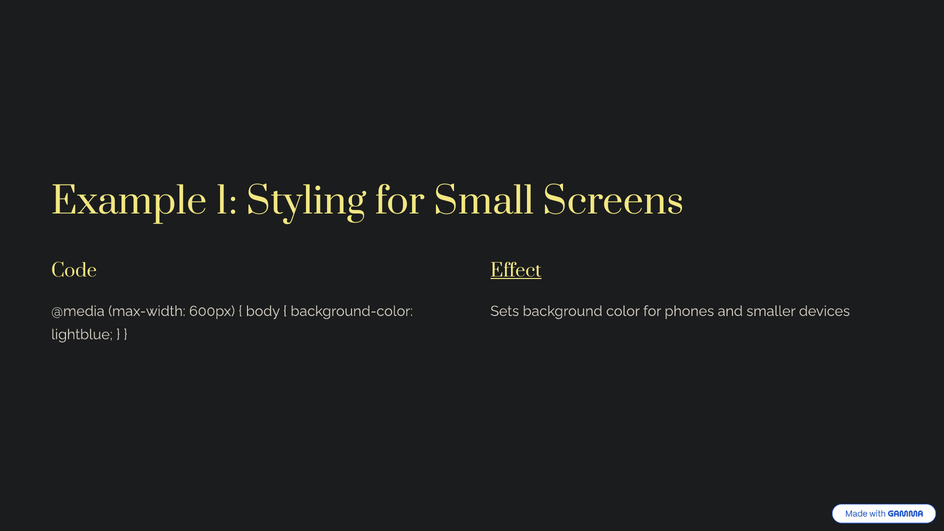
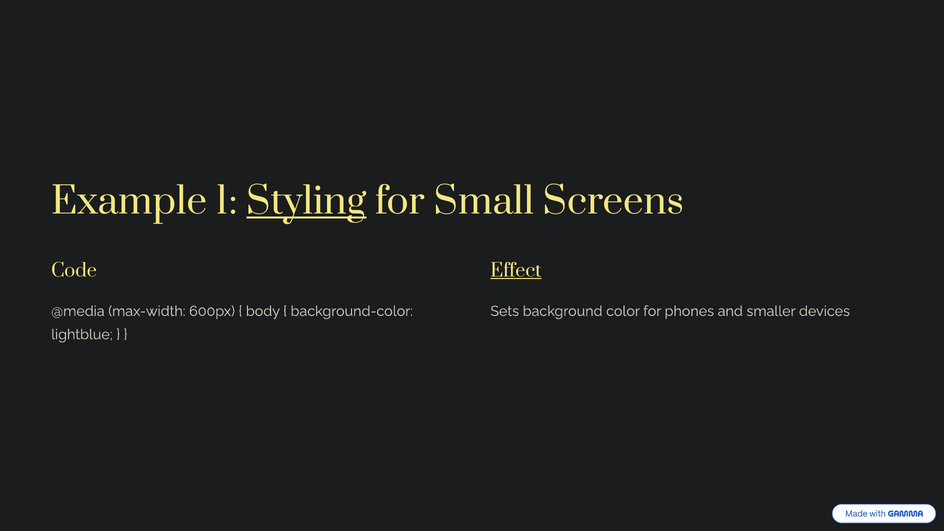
Styling underline: none -> present
